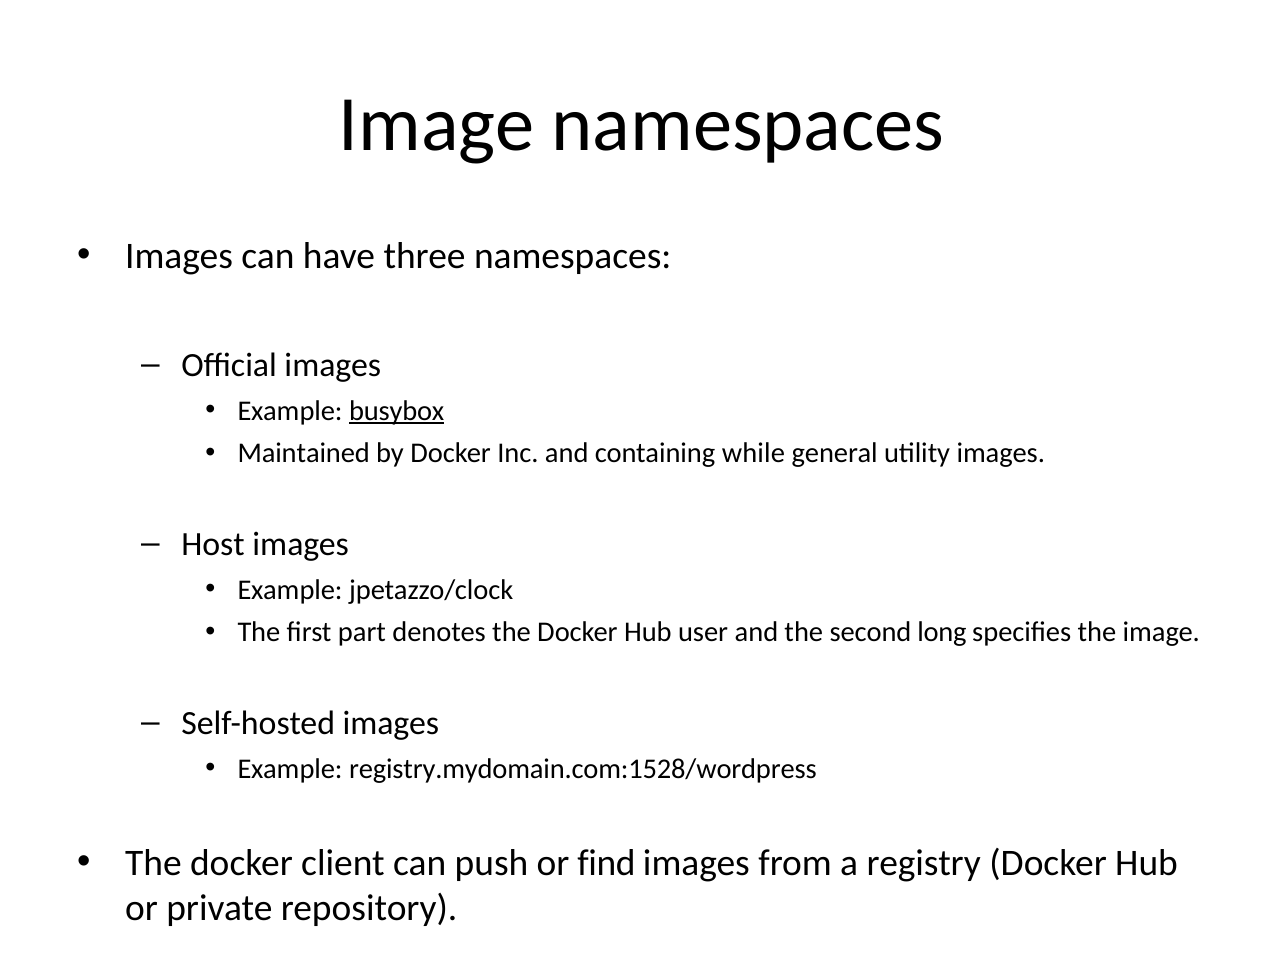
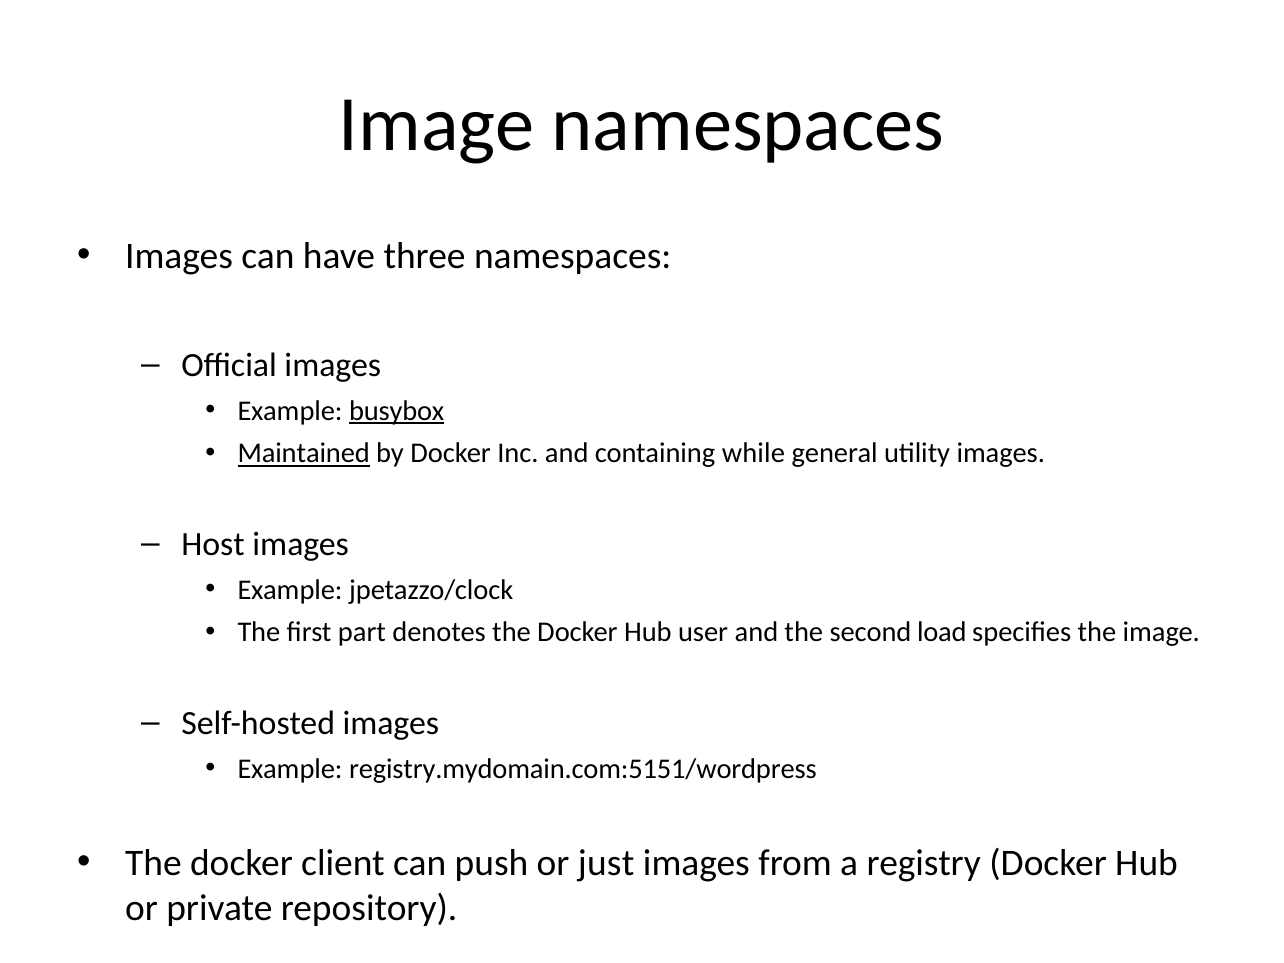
Maintained underline: none -> present
long: long -> load
registry.mydomain.com:1528/wordpress: registry.mydomain.com:1528/wordpress -> registry.mydomain.com:5151/wordpress
find: find -> just
